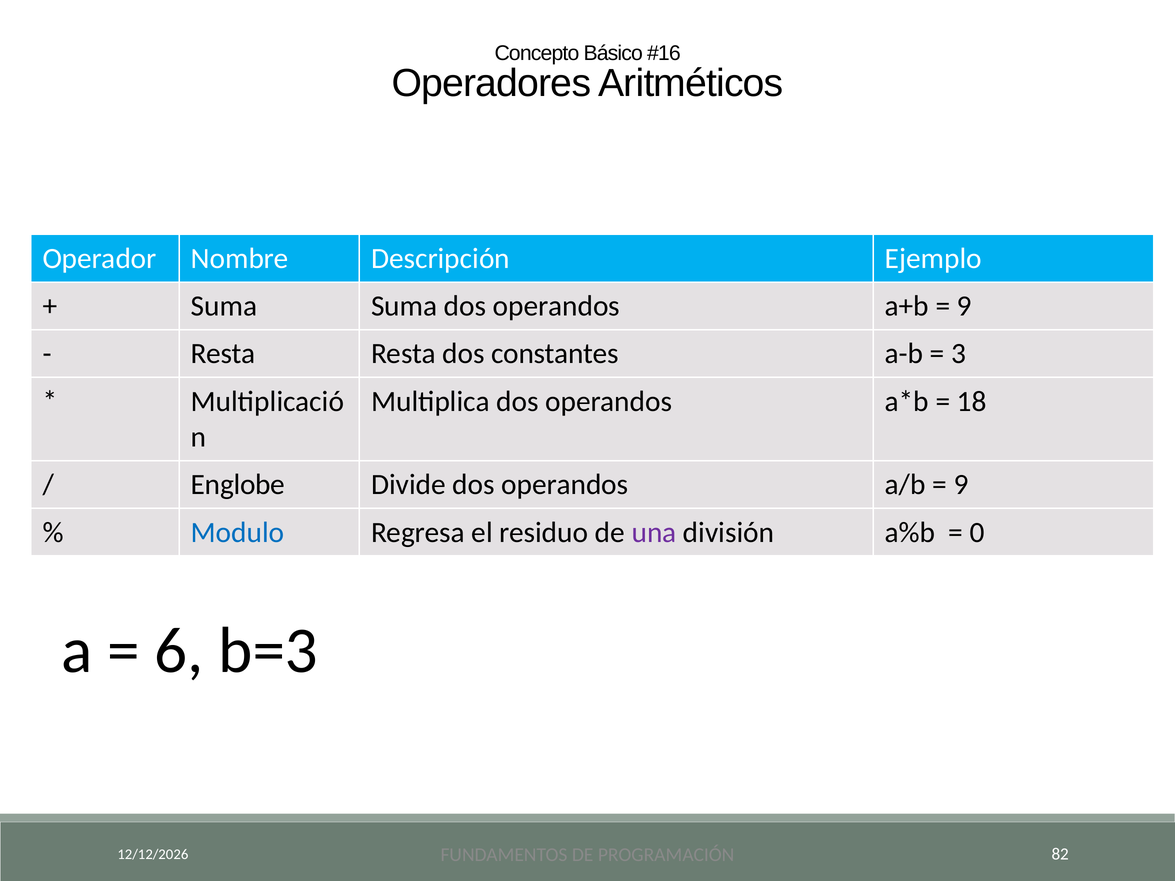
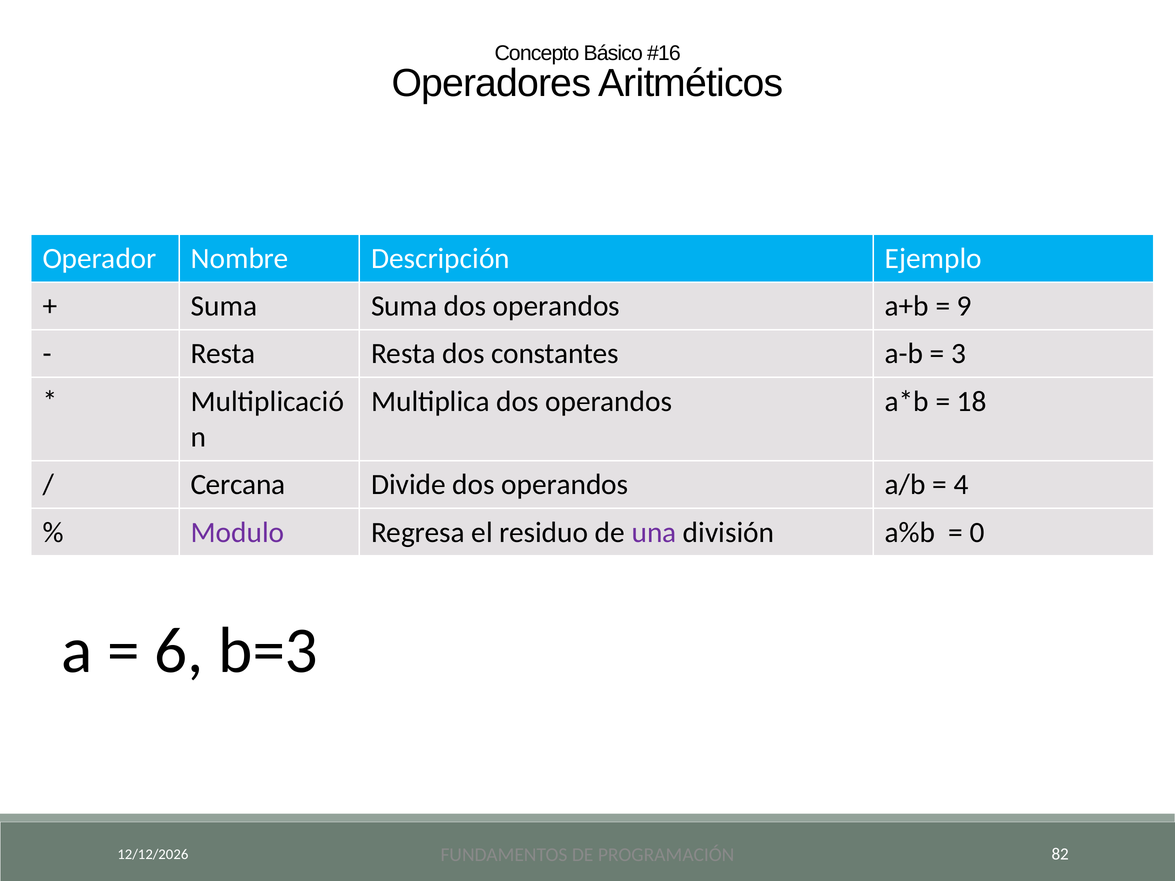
Englobe: Englobe -> Cercana
9 at (961, 485): 9 -> 4
Modulo colour: blue -> purple
